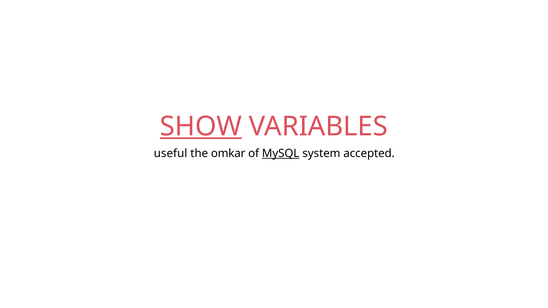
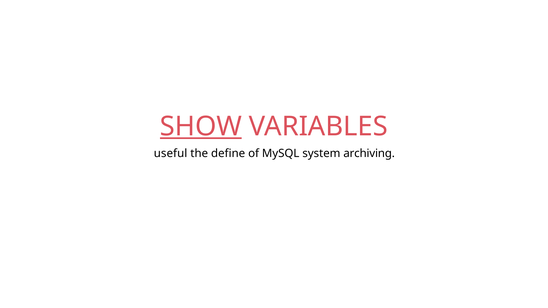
omkar: omkar -> define
MySQL underline: present -> none
accepted: accepted -> archiving
